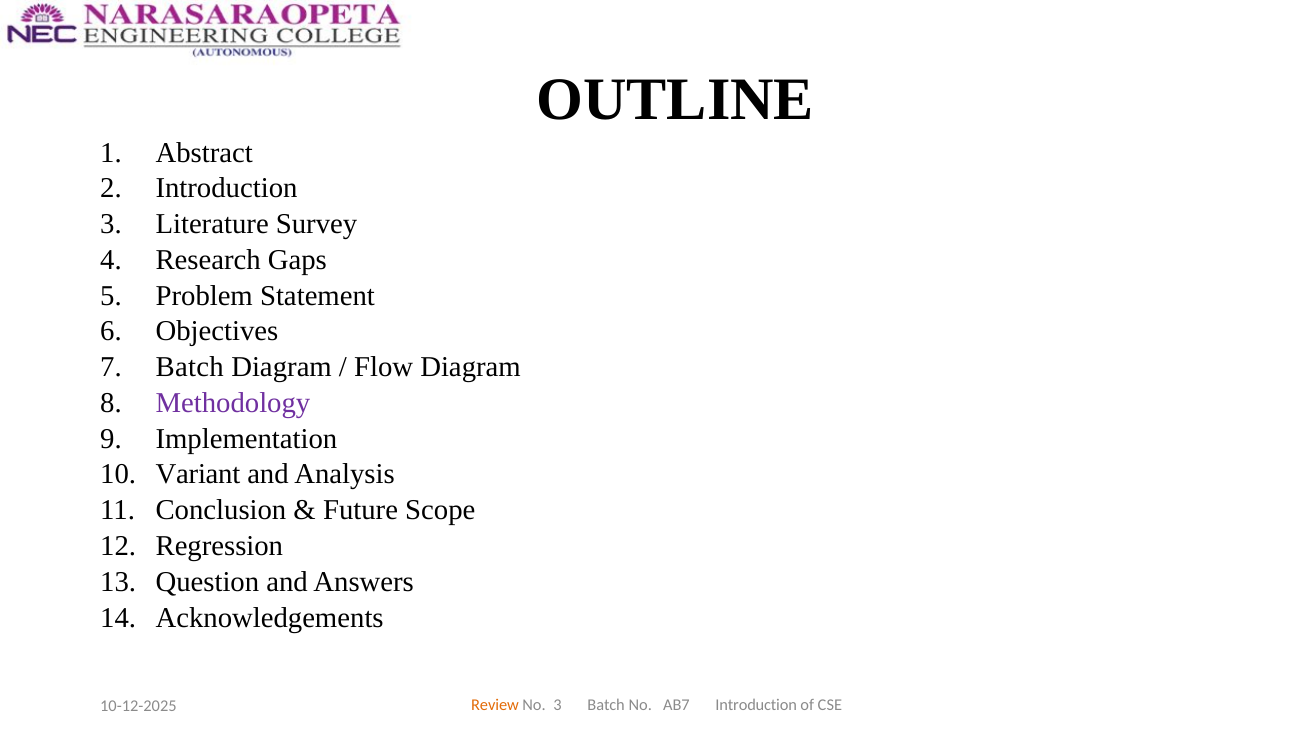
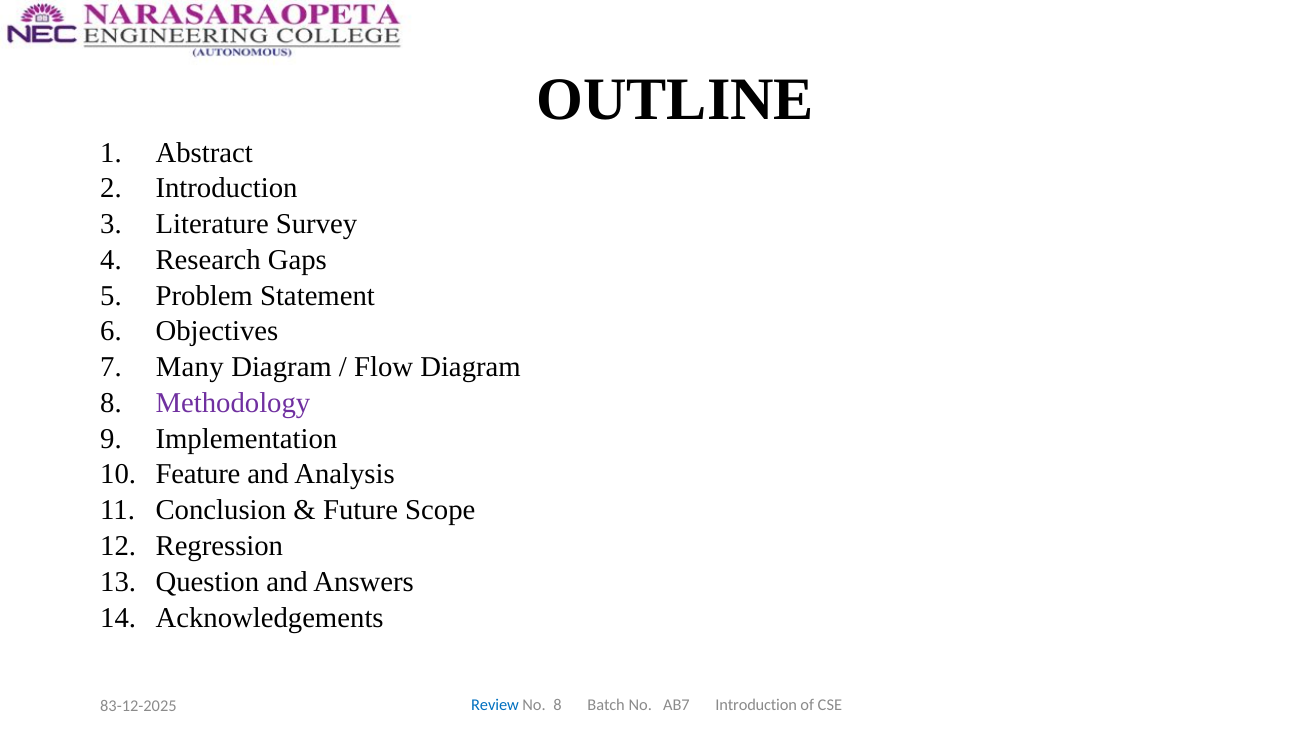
Batch at (190, 367): Batch -> Many
Variant: Variant -> Feature
Review colour: orange -> blue
No 3: 3 -> 8
10-12-2025: 10-12-2025 -> 83-12-2025
